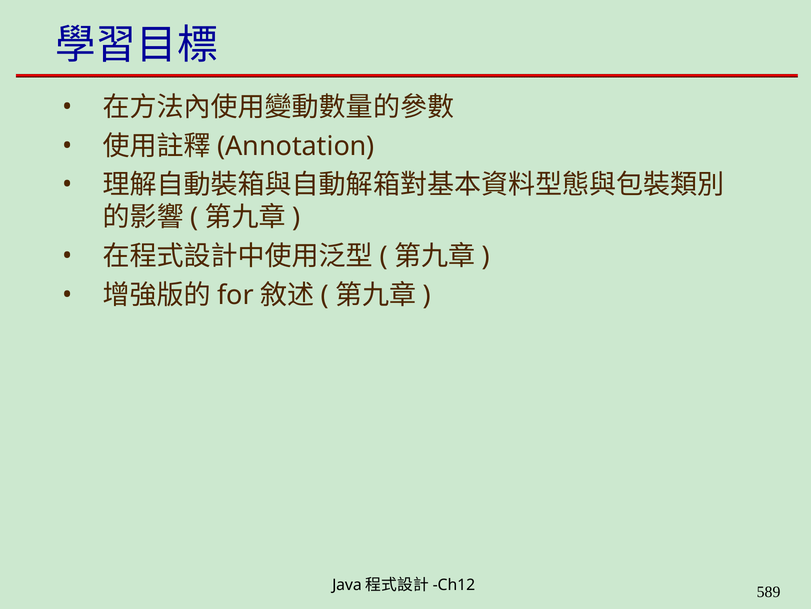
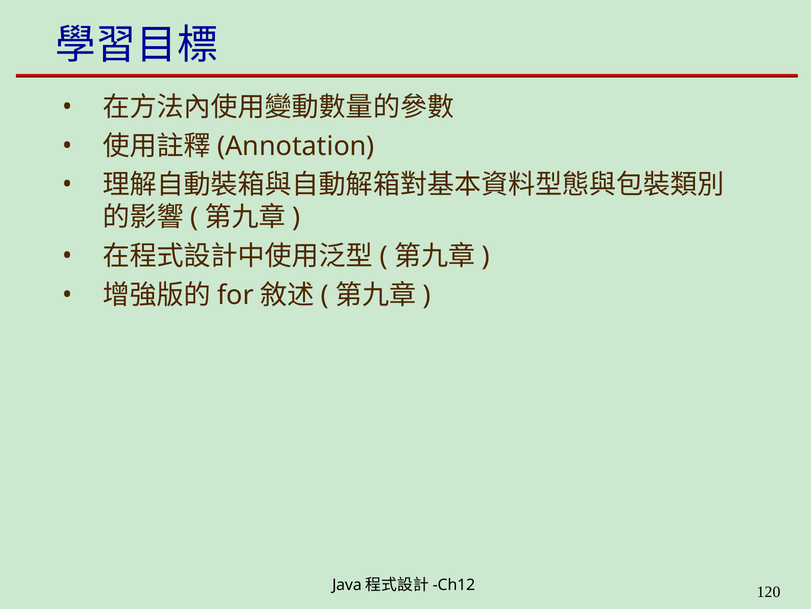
589: 589 -> 120
